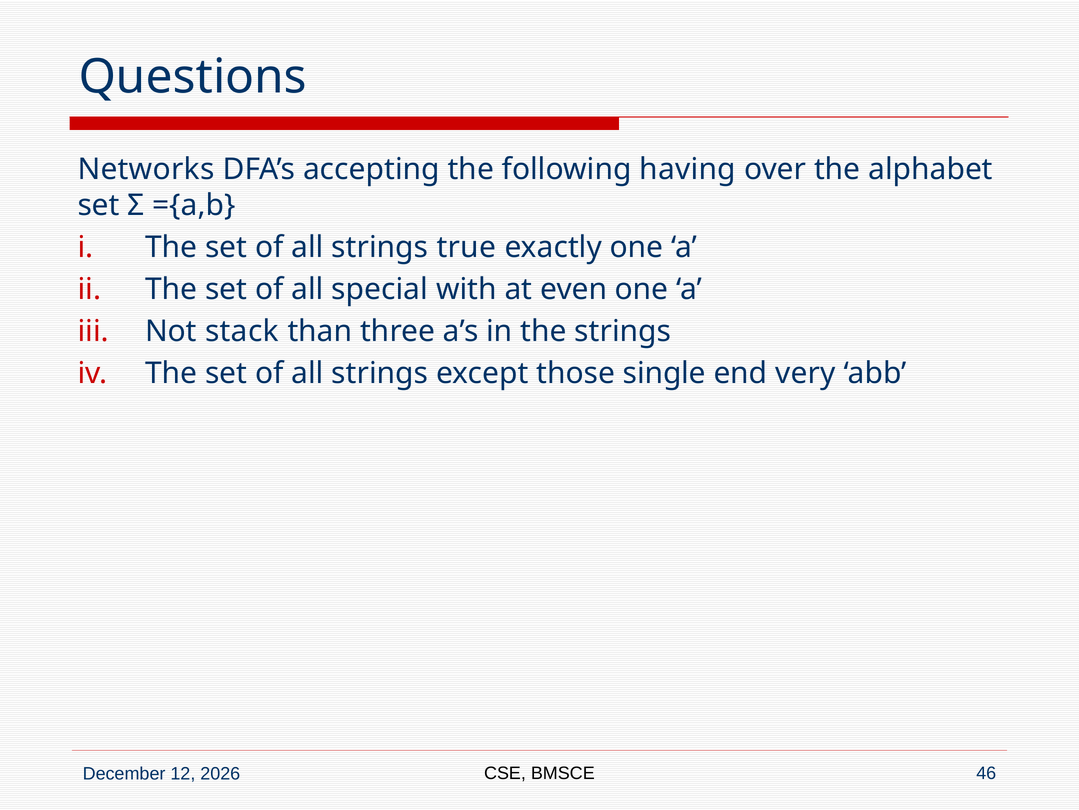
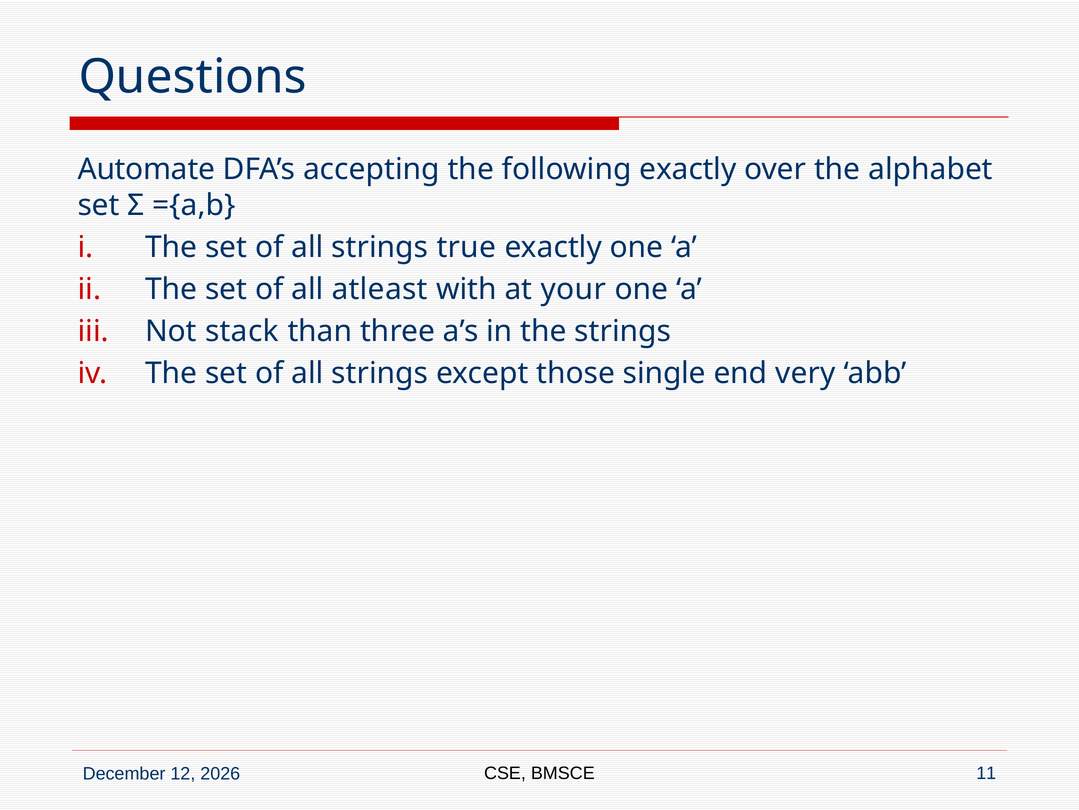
Networks: Networks -> Automate
following having: having -> exactly
special: special -> atleast
even: even -> your
46: 46 -> 11
